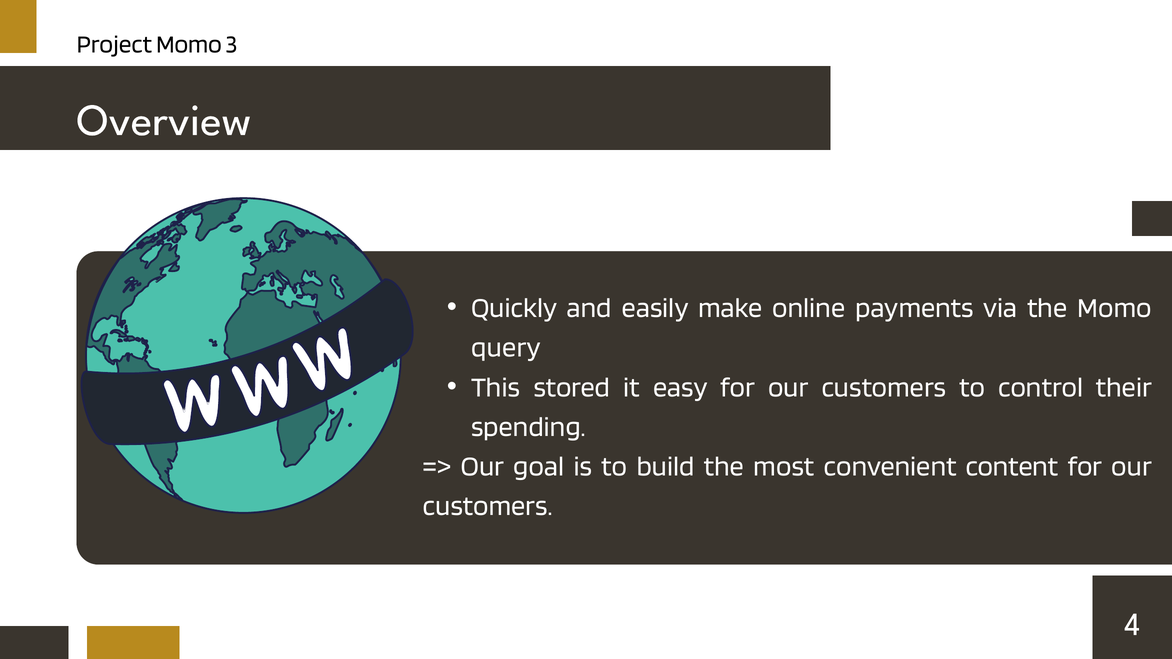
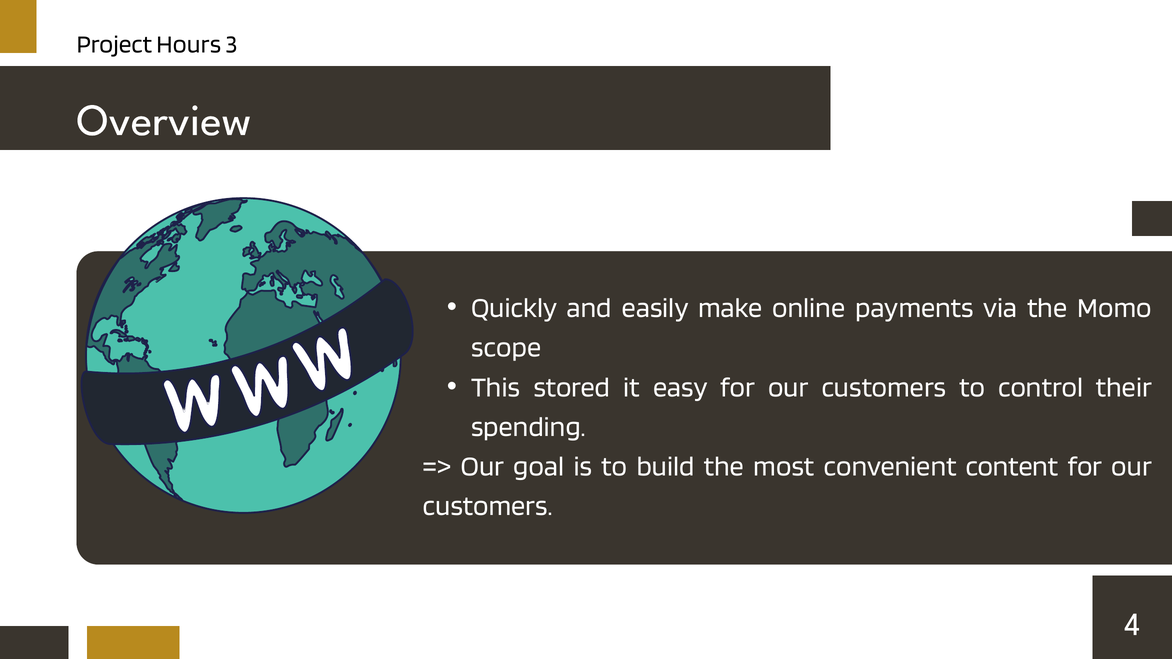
Project Momo: Momo -> Hours
query: query -> scope
